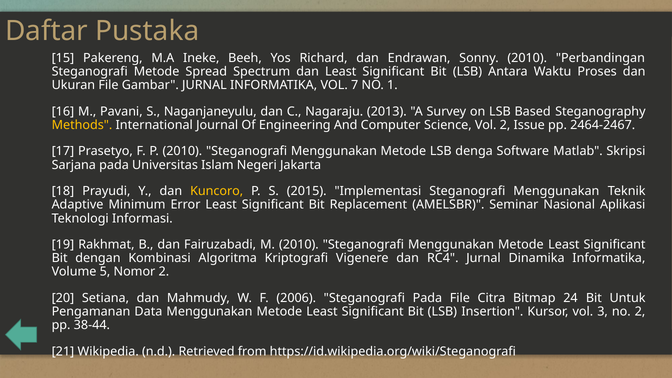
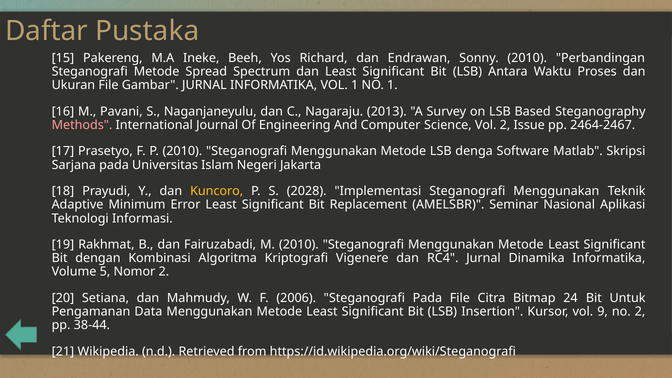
VOL 7: 7 -> 1
Methods colour: yellow -> pink
2015: 2015 -> 2028
3: 3 -> 9
